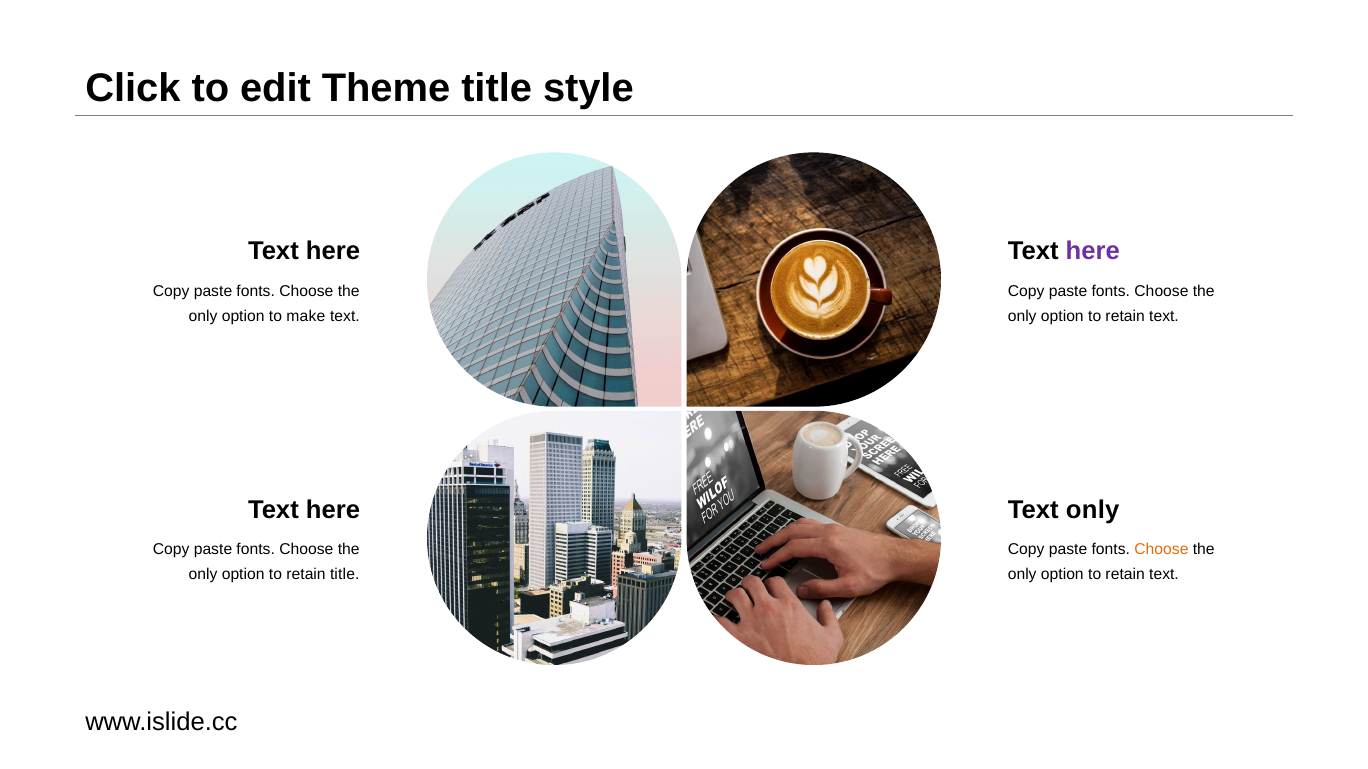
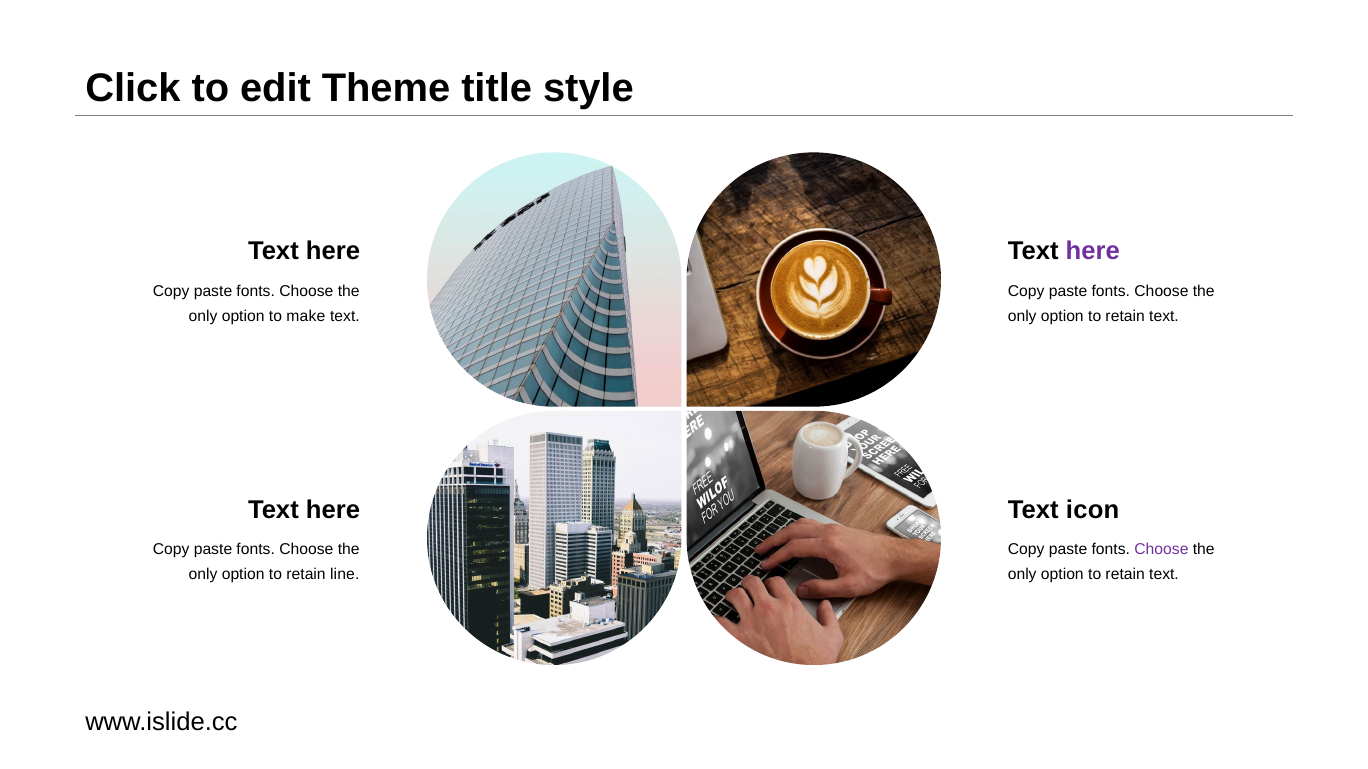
Text only: only -> icon
Choose at (1161, 550) colour: orange -> purple
retain title: title -> line
